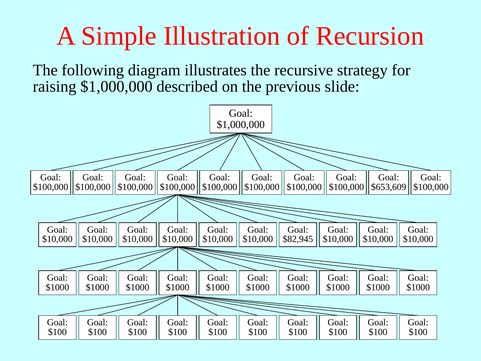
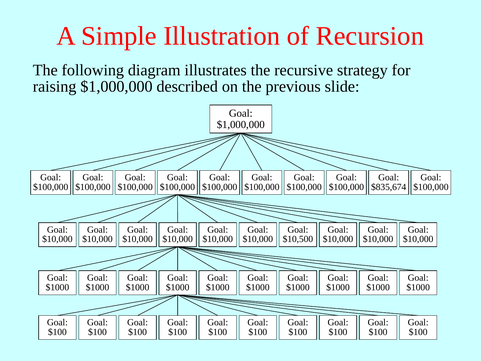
$653,609: $653,609 -> $835,674
$82,945: $82,945 -> $10,500
